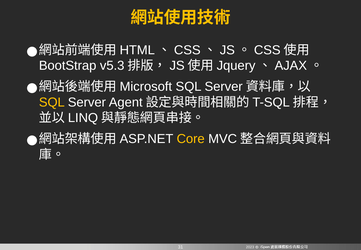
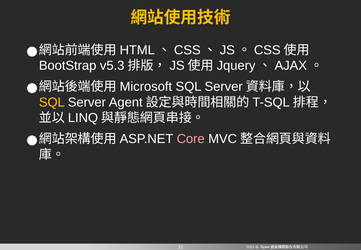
Core colour: yellow -> pink
